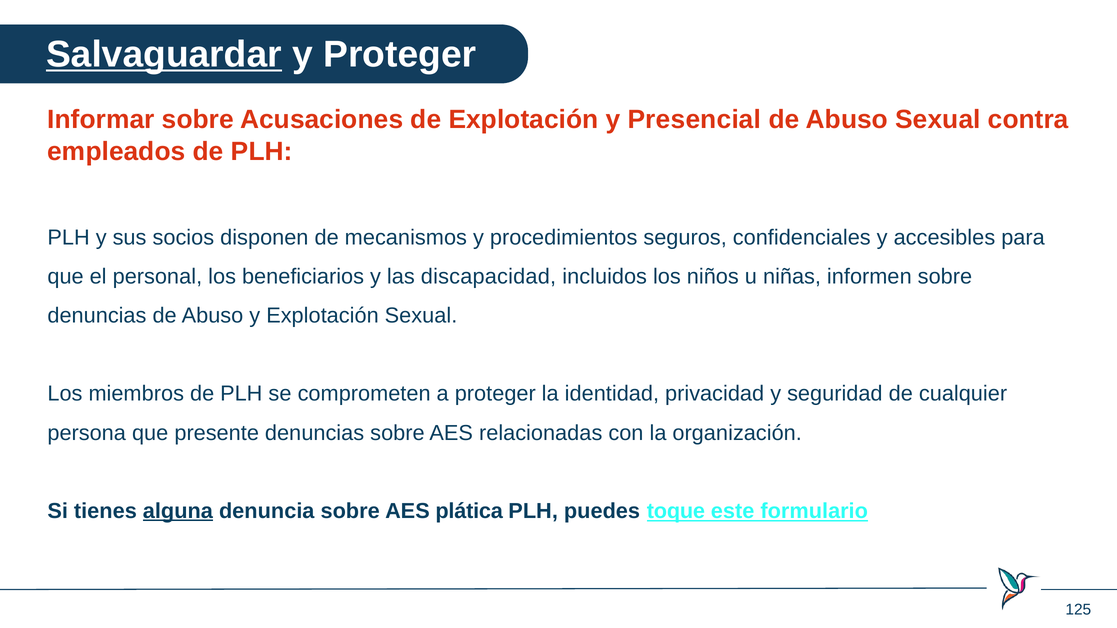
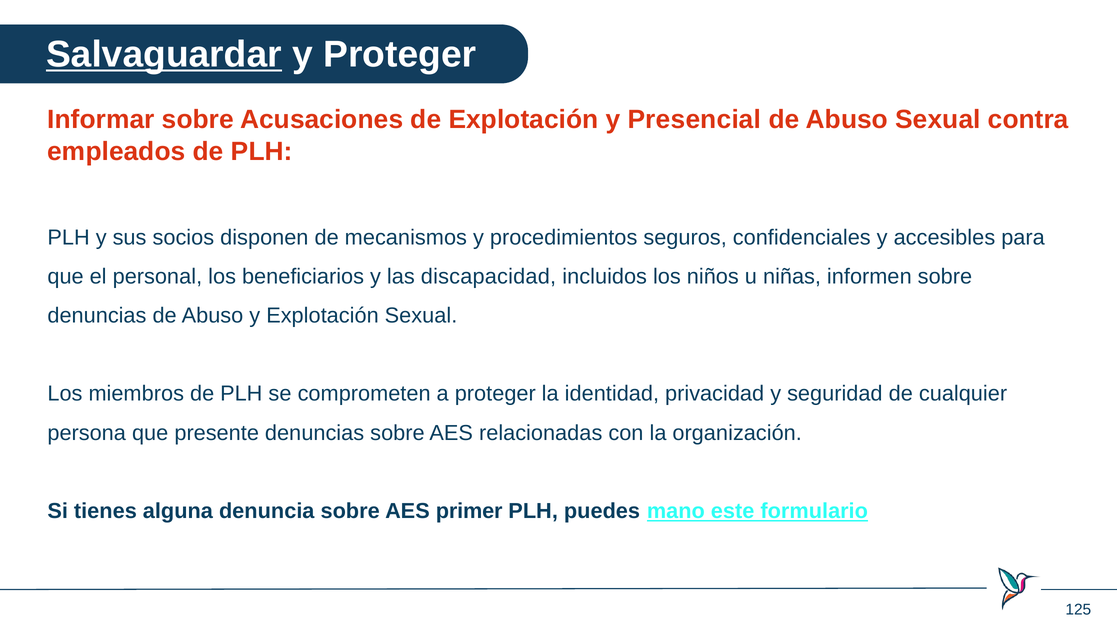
alguna underline: present -> none
plática: plática -> primer
toque: toque -> mano
